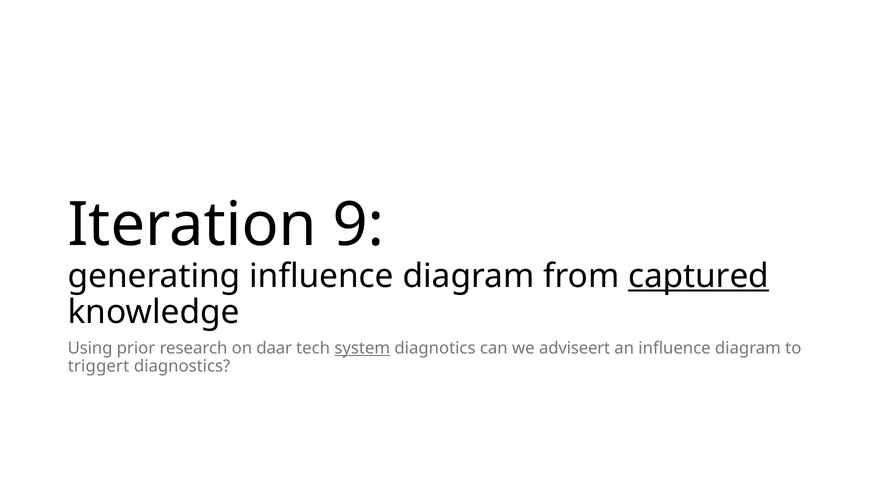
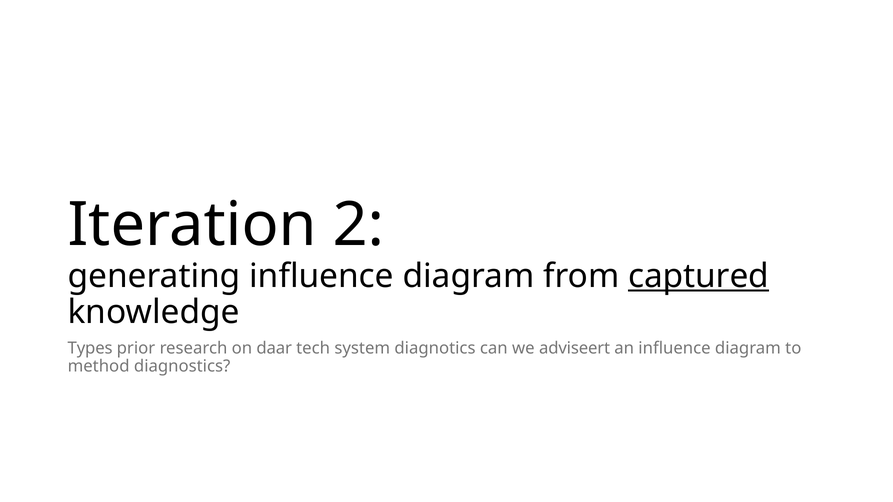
9: 9 -> 2
Using: Using -> Types
system underline: present -> none
triggert: triggert -> method
